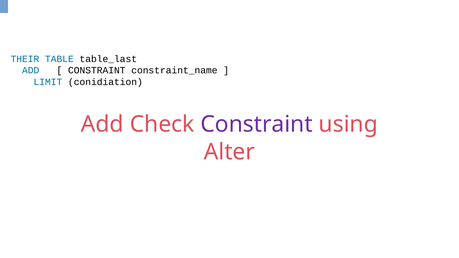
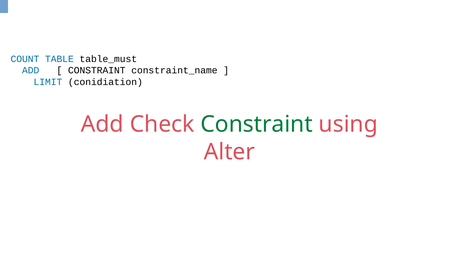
THEIR: THEIR -> COUNT
table_last: table_last -> table_must
Constraint at (257, 124) colour: purple -> green
